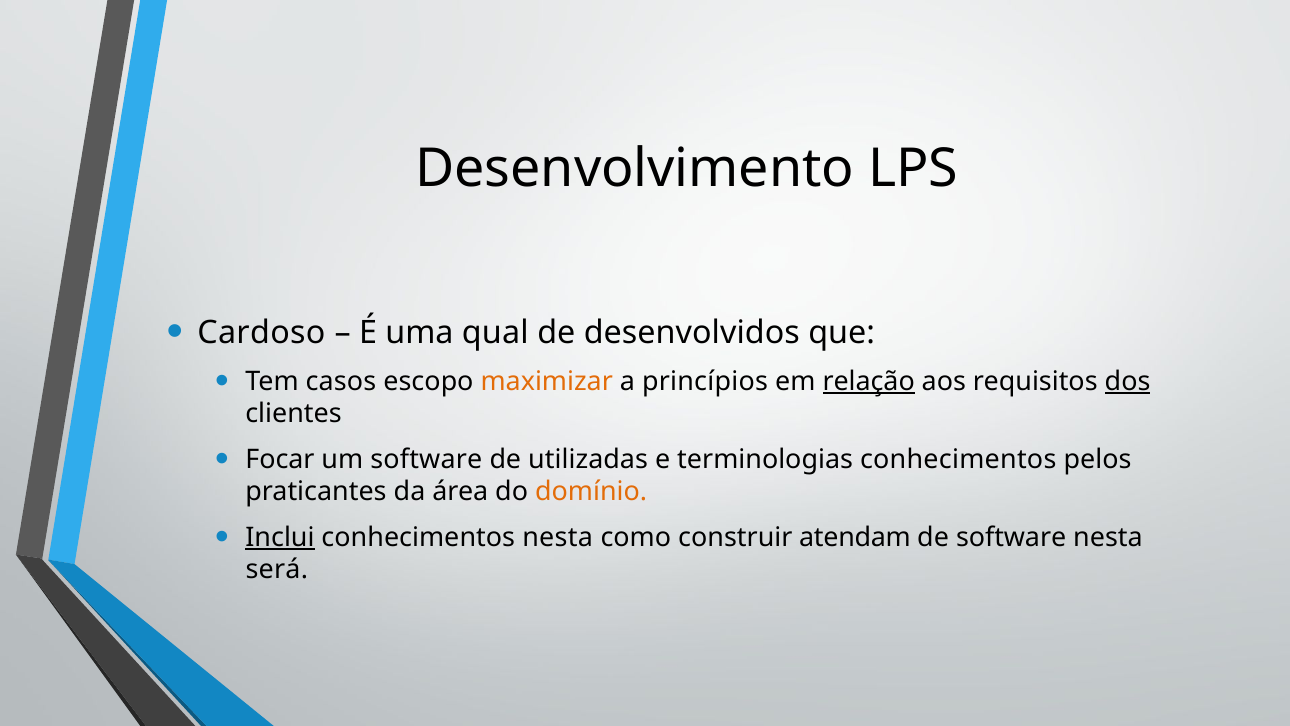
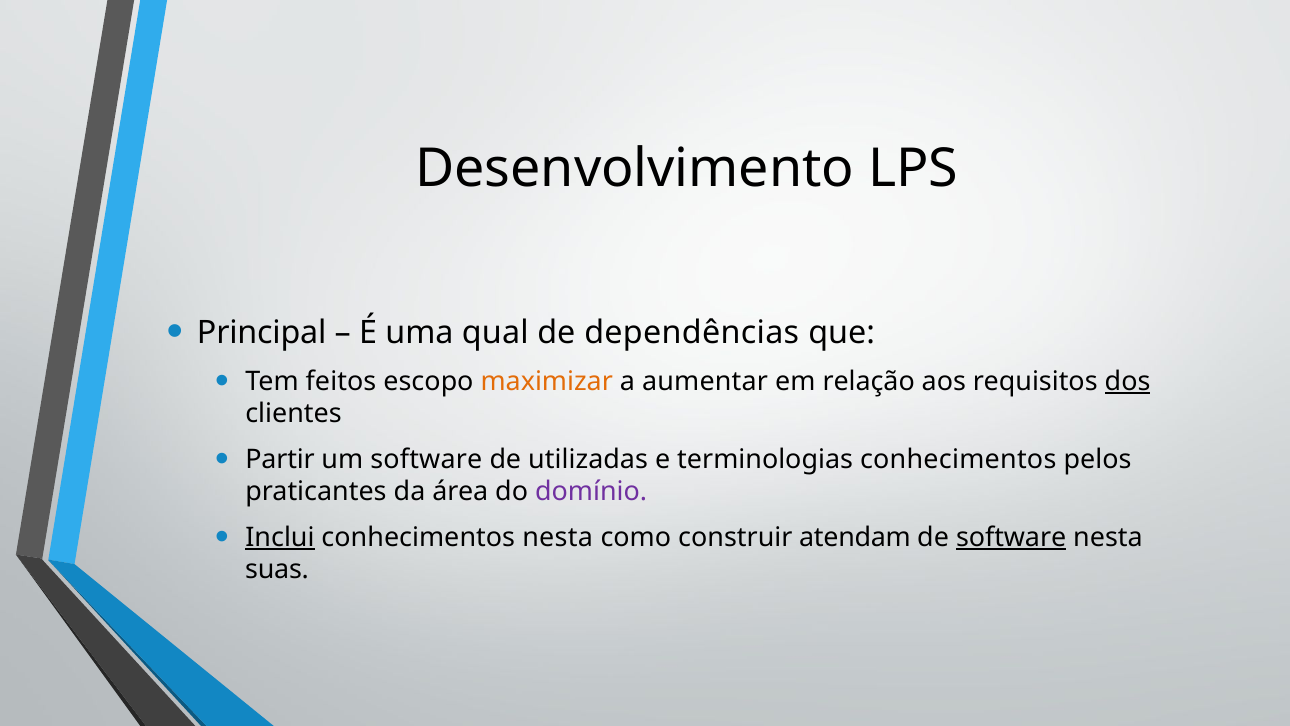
Cardoso: Cardoso -> Principal
desenvolvidos: desenvolvidos -> dependências
casos: casos -> feitos
princípios: princípios -> aumentar
relação underline: present -> none
Focar: Focar -> Partir
domínio colour: orange -> purple
software at (1011, 537) underline: none -> present
será: será -> suas
